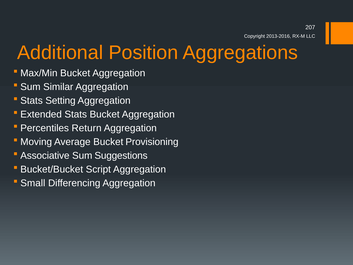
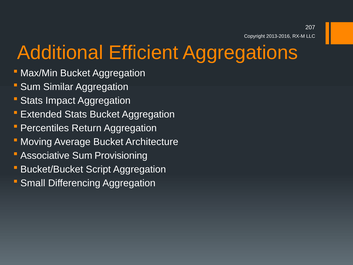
Position: Position -> Efficient
Setting: Setting -> Impact
Provisioning: Provisioning -> Architecture
Suggestions: Suggestions -> Provisioning
